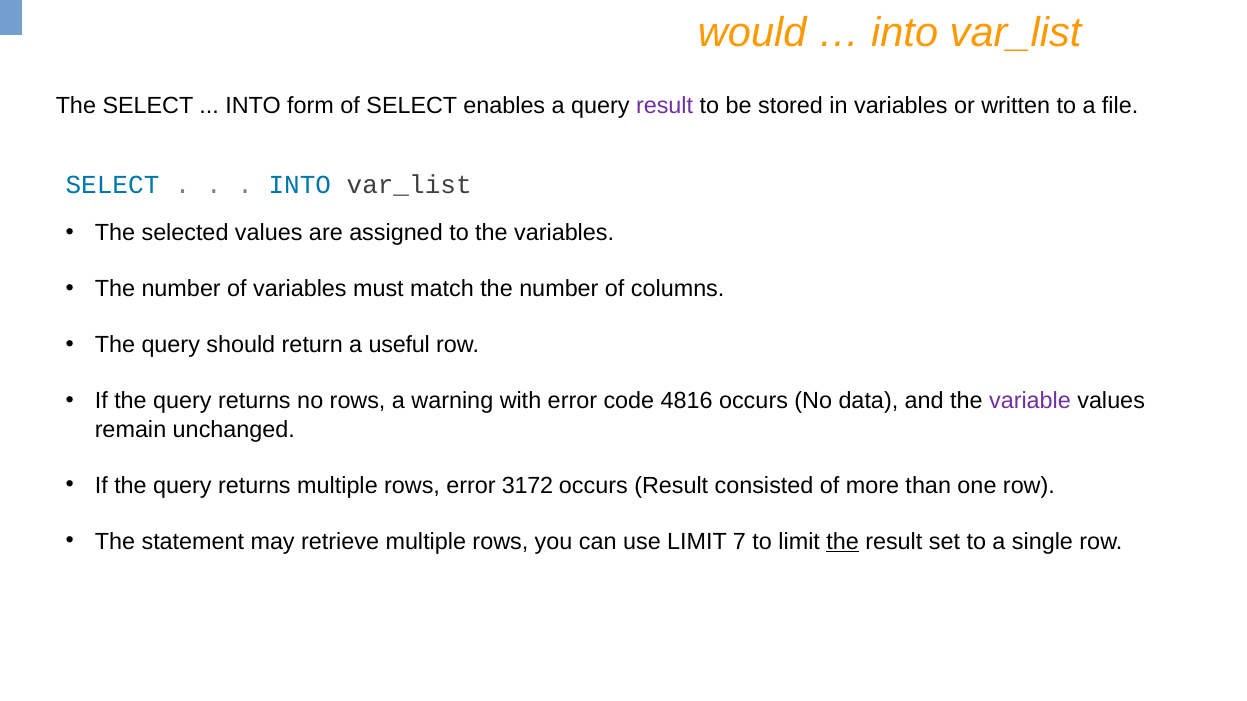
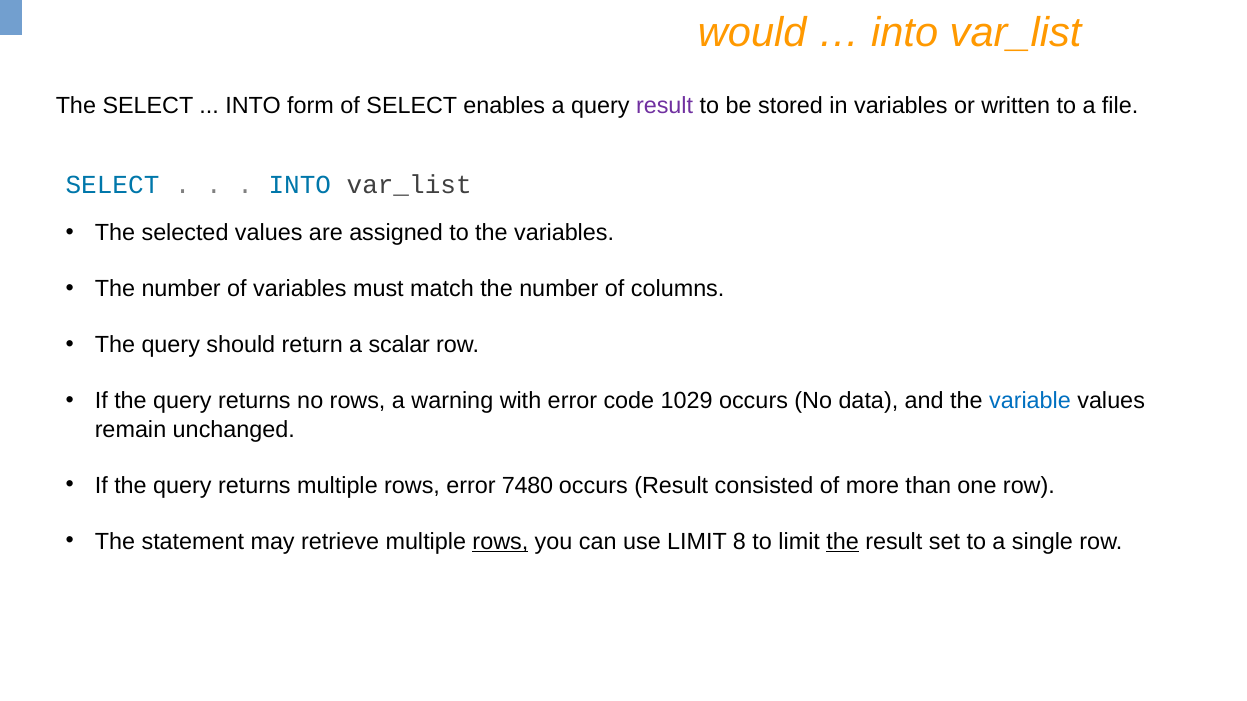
useful: useful -> scalar
4816: 4816 -> 1029
variable colour: purple -> blue
3172: 3172 -> 7480
rows at (500, 542) underline: none -> present
7: 7 -> 8
